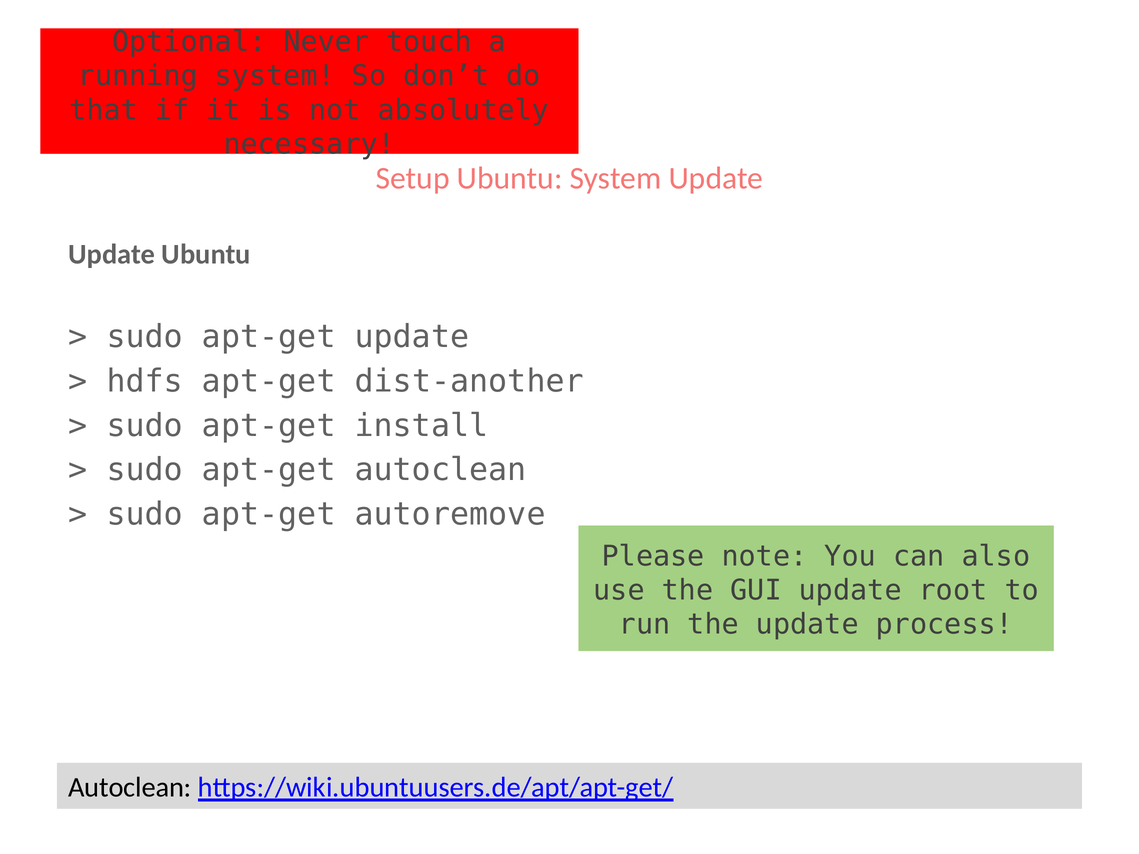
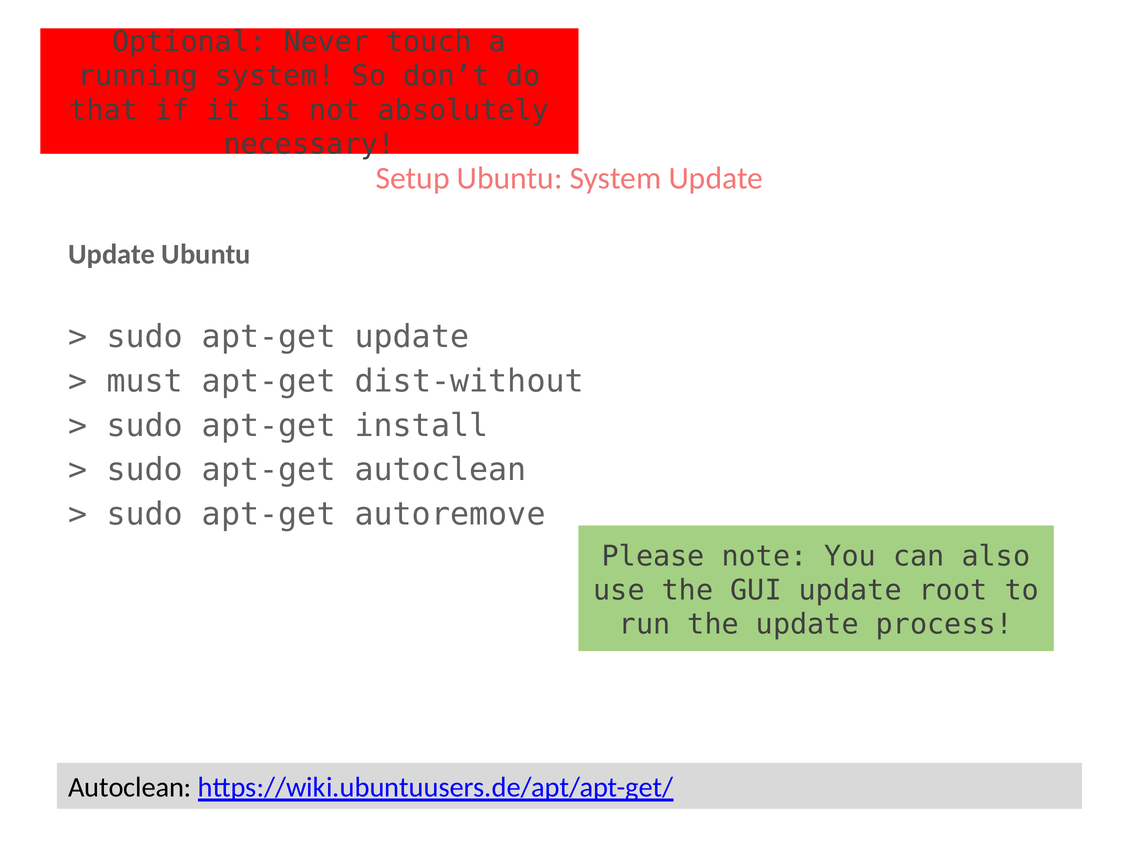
hdfs: hdfs -> must
dist-another: dist-another -> dist-without
